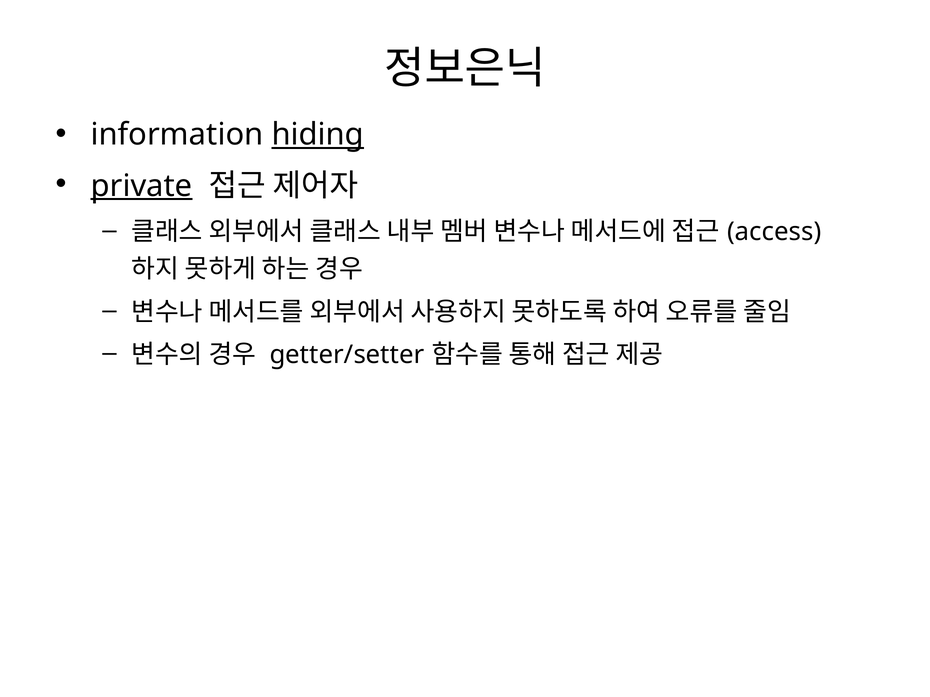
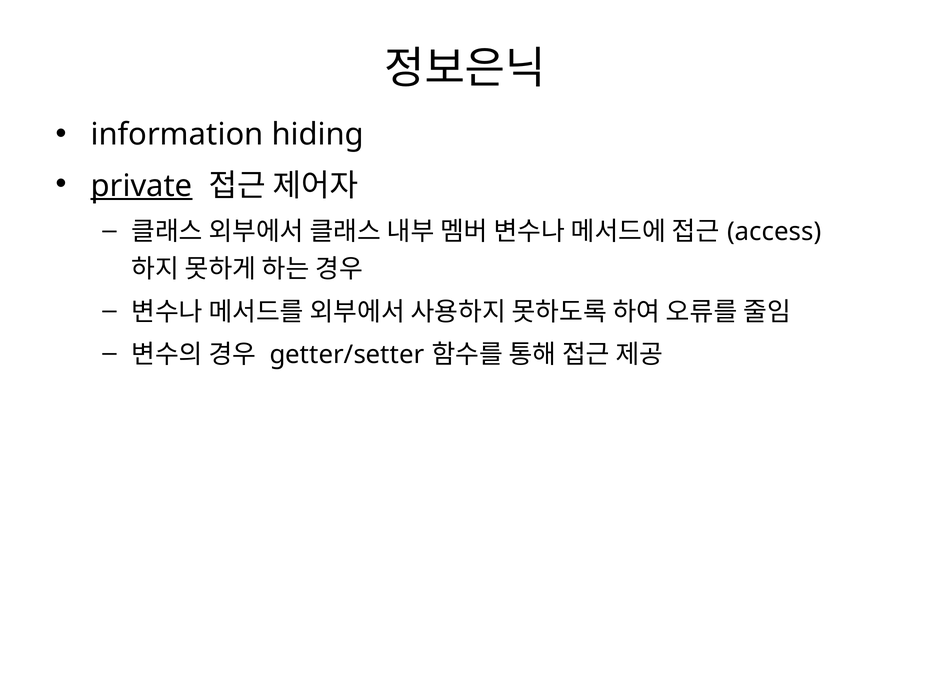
hiding underline: present -> none
